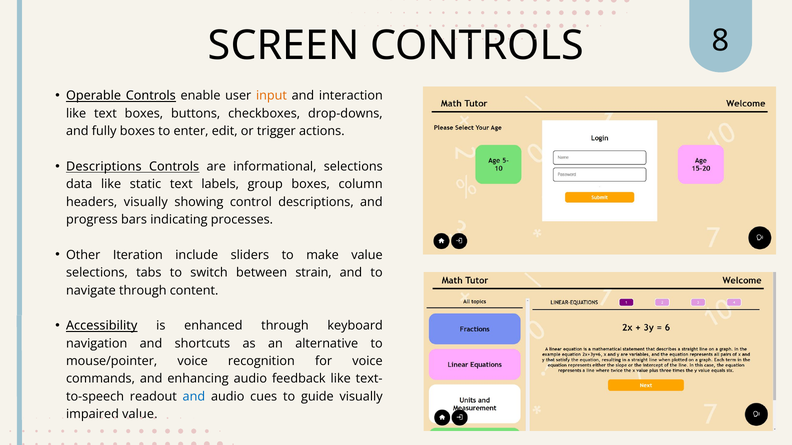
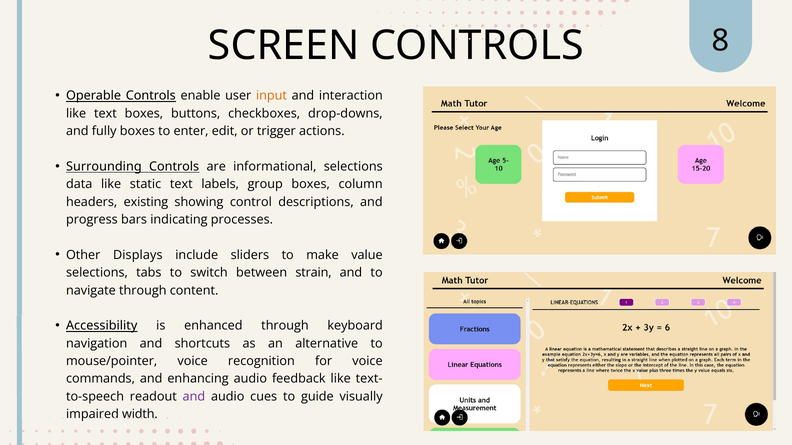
Descriptions at (104, 167): Descriptions -> Surrounding
headers visually: visually -> existing
Iteration: Iteration -> Displays
and at (194, 397) colour: blue -> purple
impaired value: value -> width
